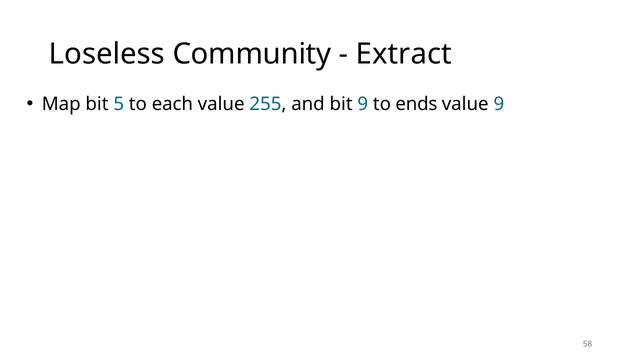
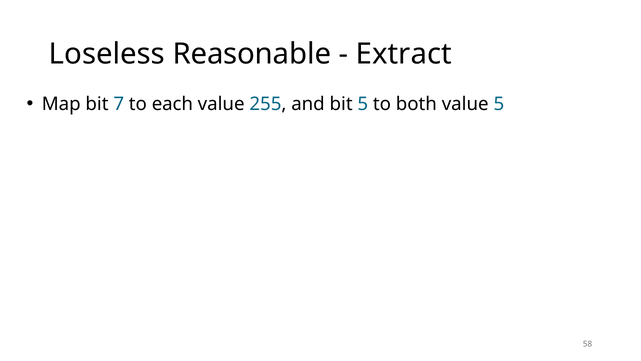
Community: Community -> Reasonable
5: 5 -> 7
bit 9: 9 -> 5
ends: ends -> both
value 9: 9 -> 5
